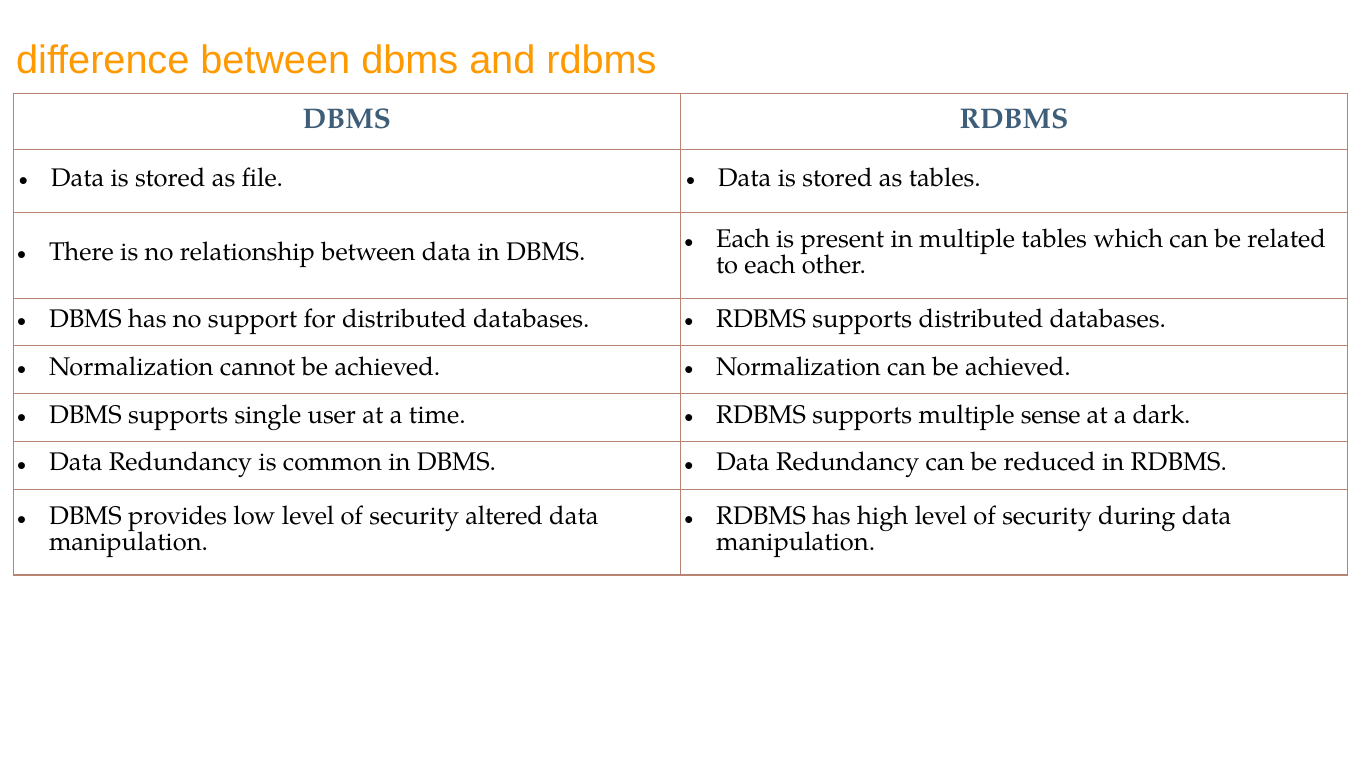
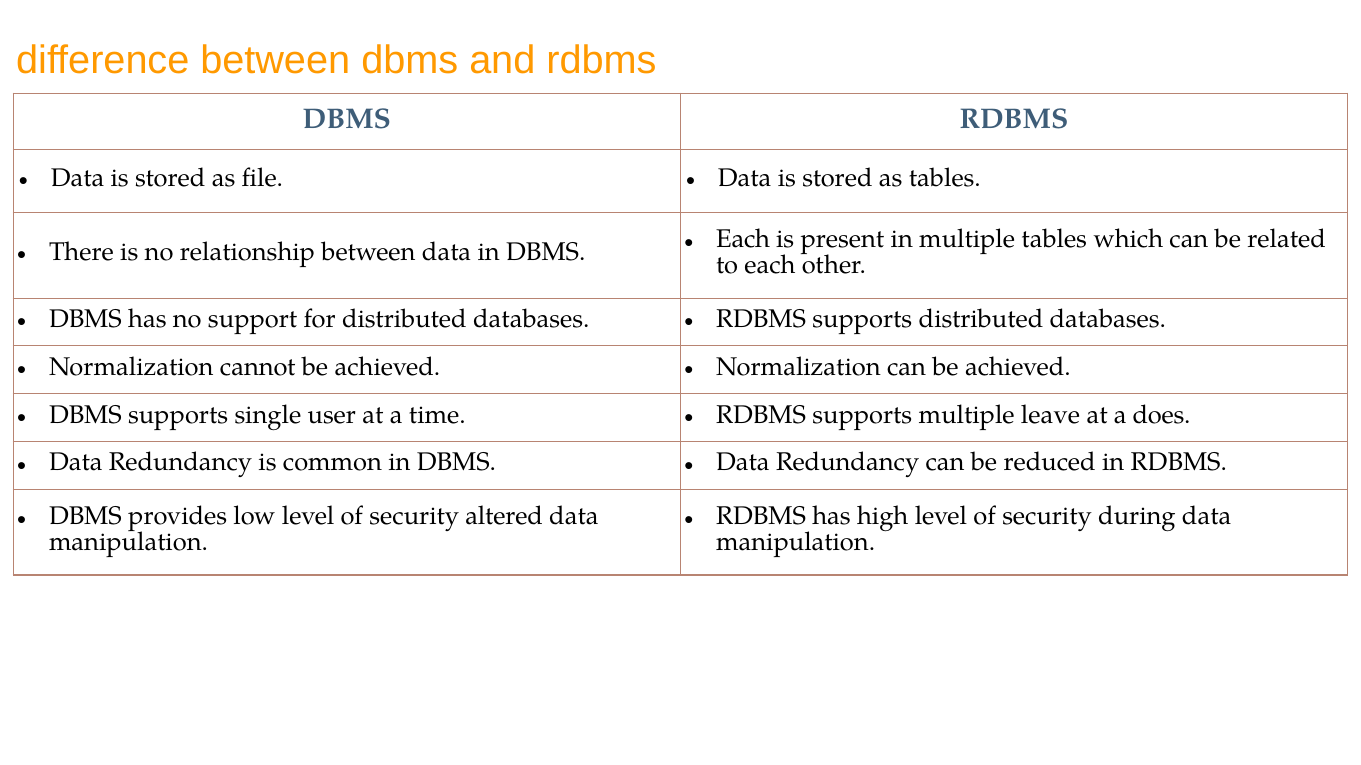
sense: sense -> leave
dark: dark -> does
